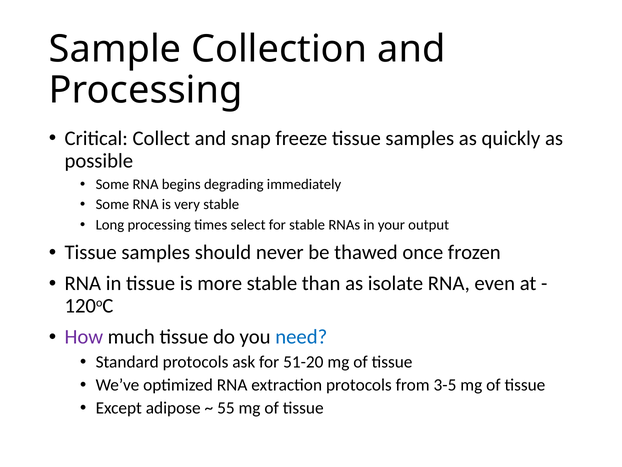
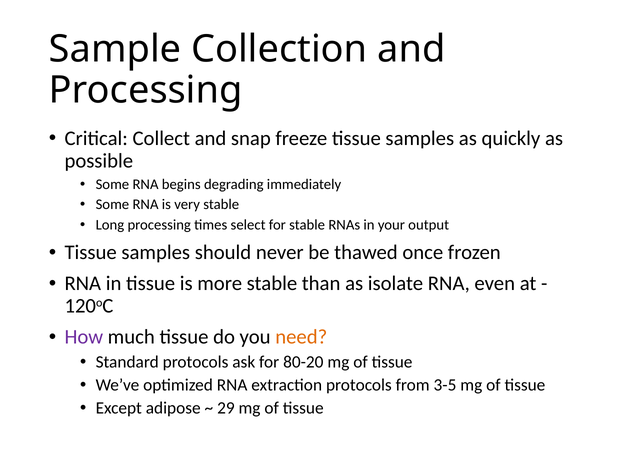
need colour: blue -> orange
51-20: 51-20 -> 80-20
55: 55 -> 29
